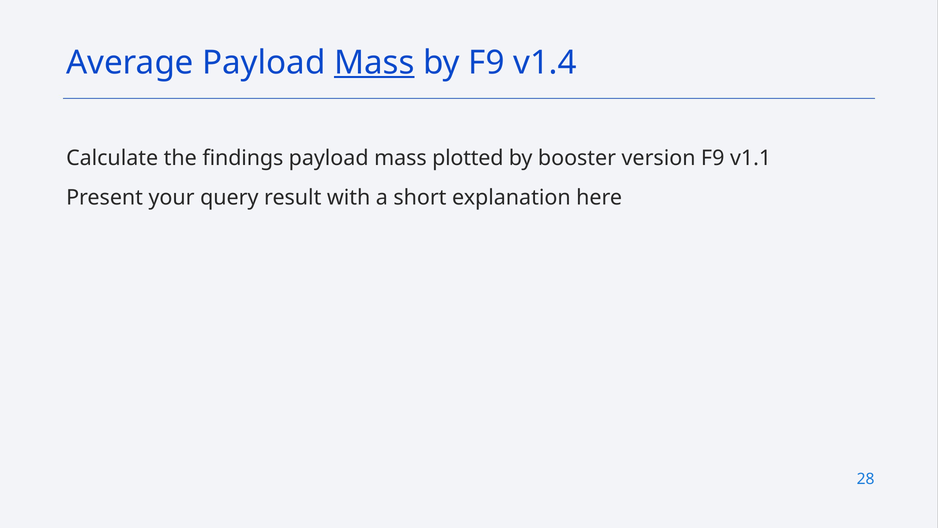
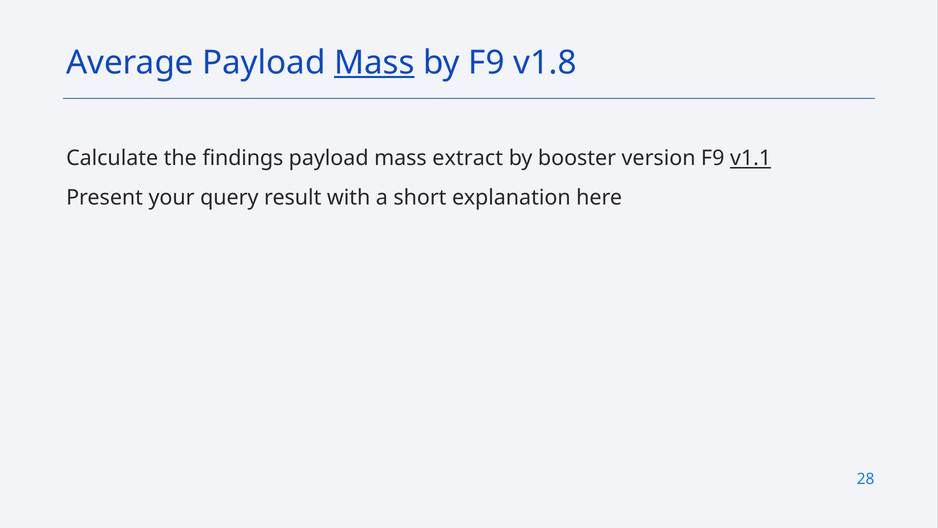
v1.4: v1.4 -> v1.8
plotted: plotted -> extract
v1.1 underline: none -> present
